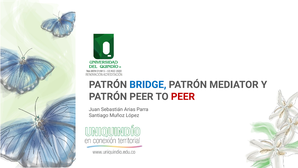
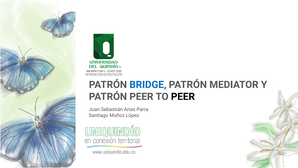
PEER at (183, 96) colour: red -> black
